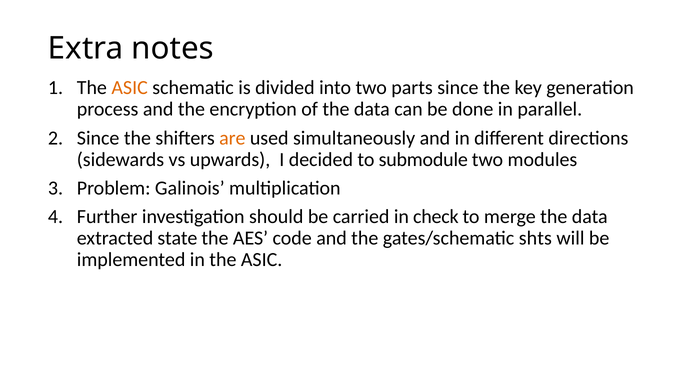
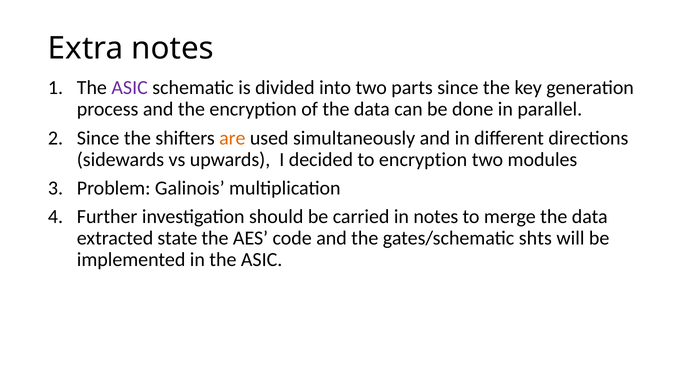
ASIC at (130, 88) colour: orange -> purple
to submodule: submodule -> encryption
in check: check -> notes
